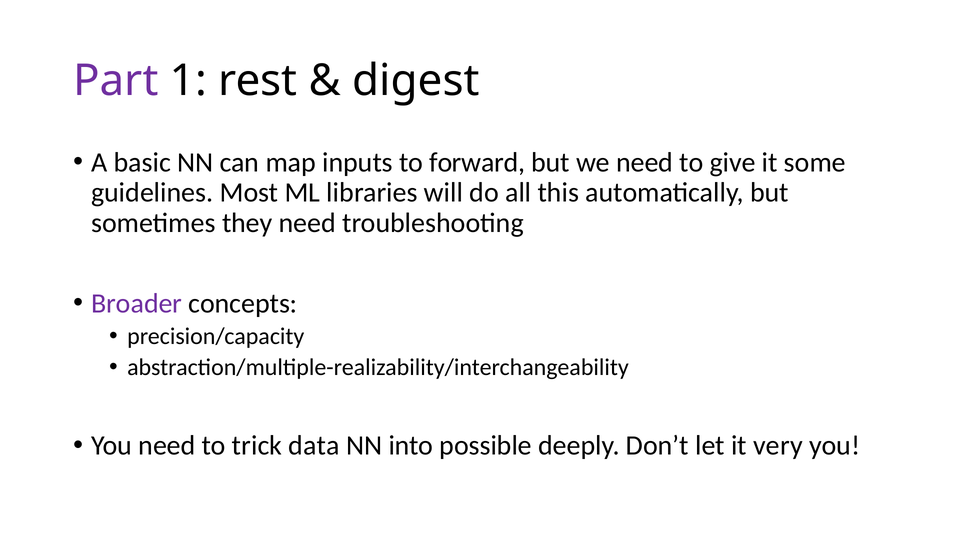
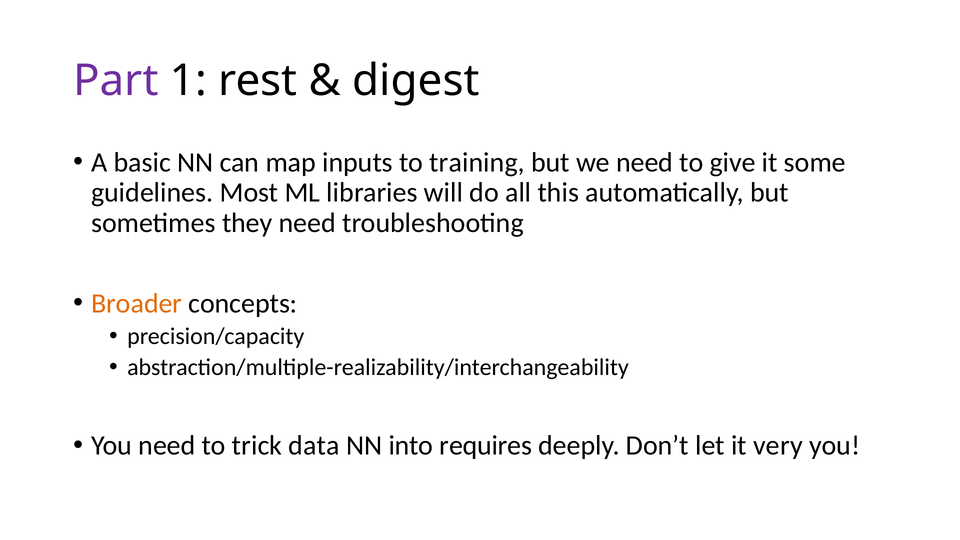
forward: forward -> training
Broader colour: purple -> orange
possible: possible -> requires
